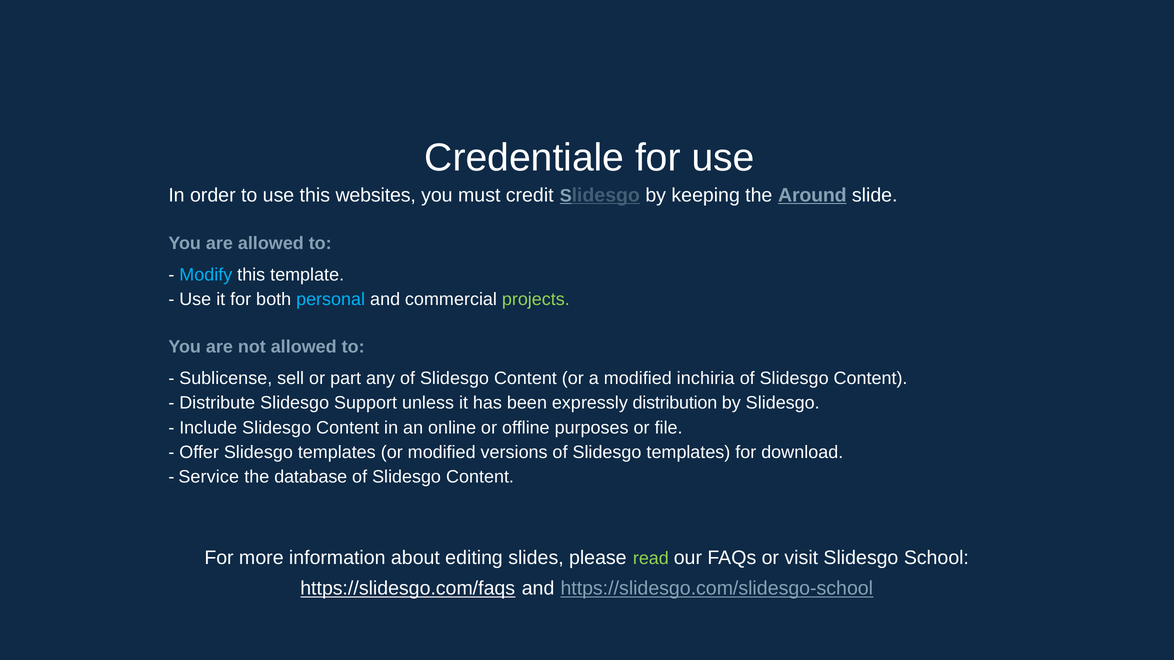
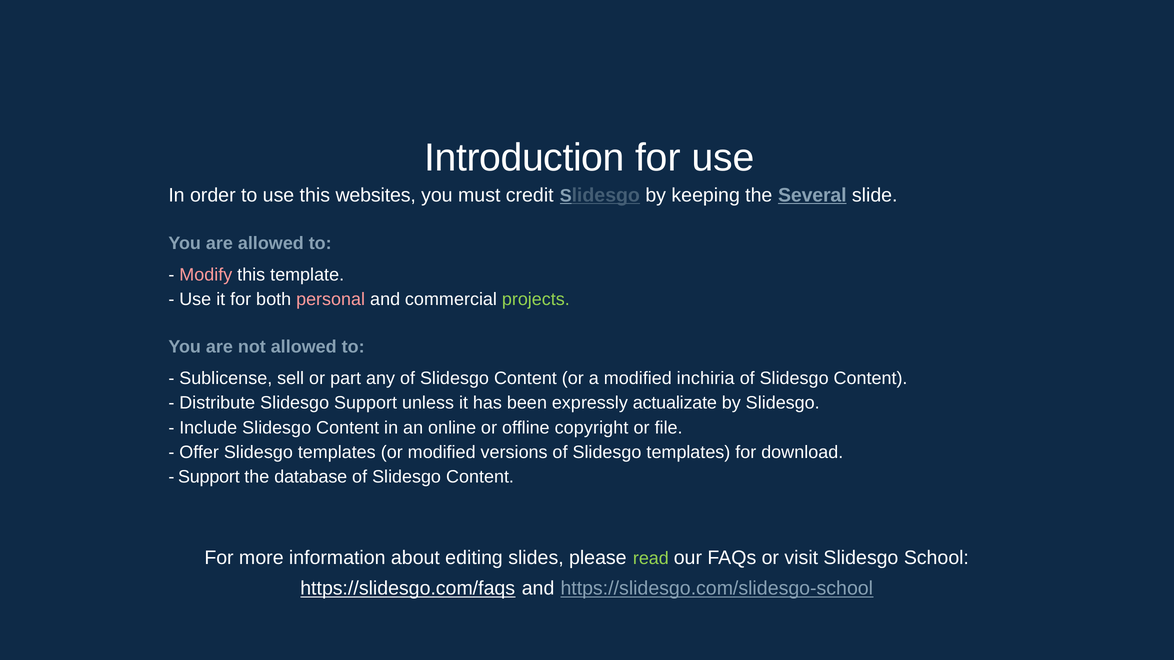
Credentiale: Credentiale -> Introduction
Around: Around -> Several
Modify colour: light blue -> pink
personal colour: light blue -> pink
distribution: distribution -> actualizate
purposes: purposes -> copyright
Service at (209, 477): Service -> Support
